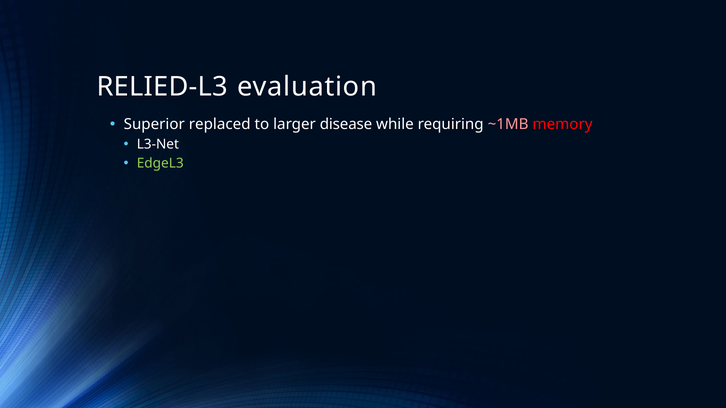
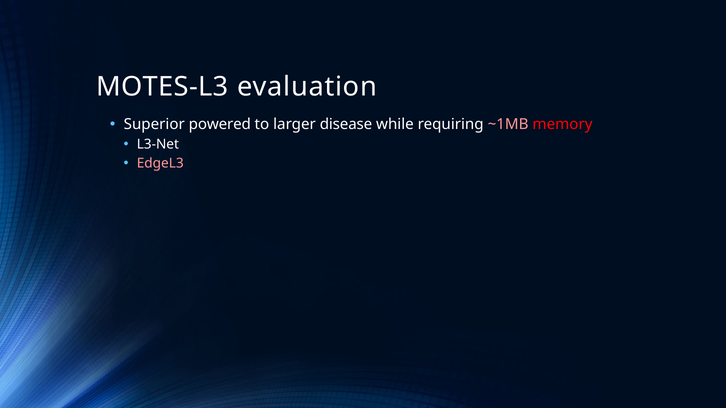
RELIED-L3: RELIED-L3 -> MOTES-L3
replaced: replaced -> powered
EdgeL3 colour: light green -> pink
